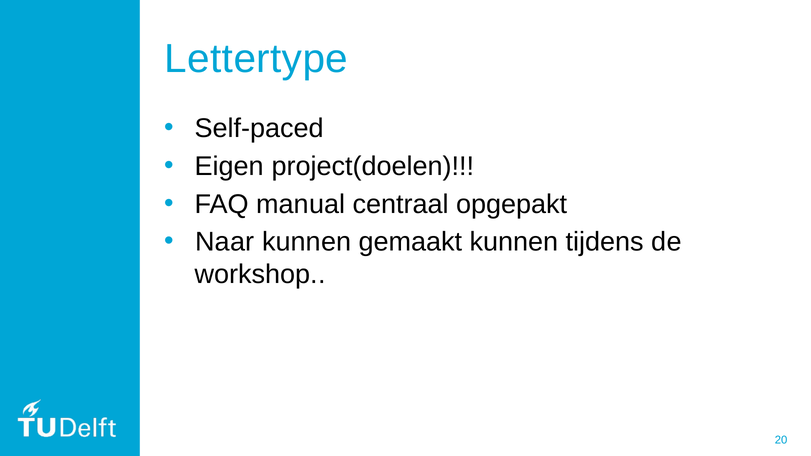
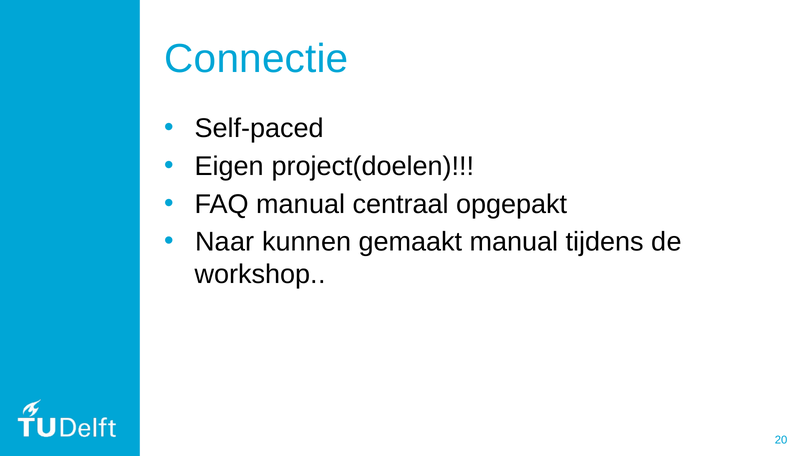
Lettertype: Lettertype -> Connectie
gemaakt kunnen: kunnen -> manual
